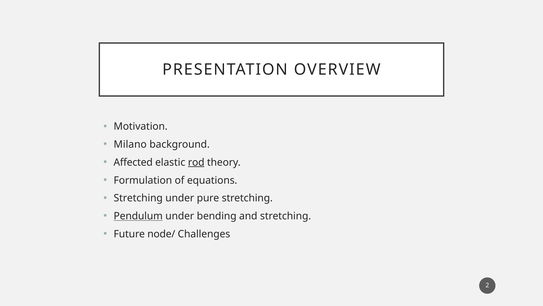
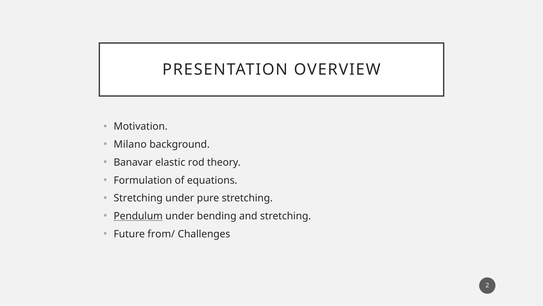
Affected: Affected -> Banavar
rod underline: present -> none
node/: node/ -> from/
